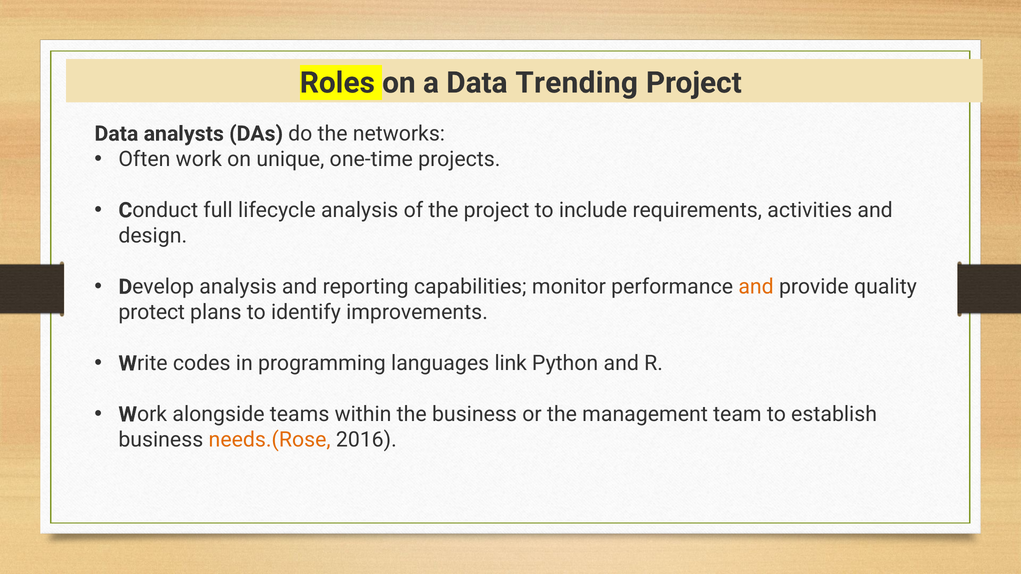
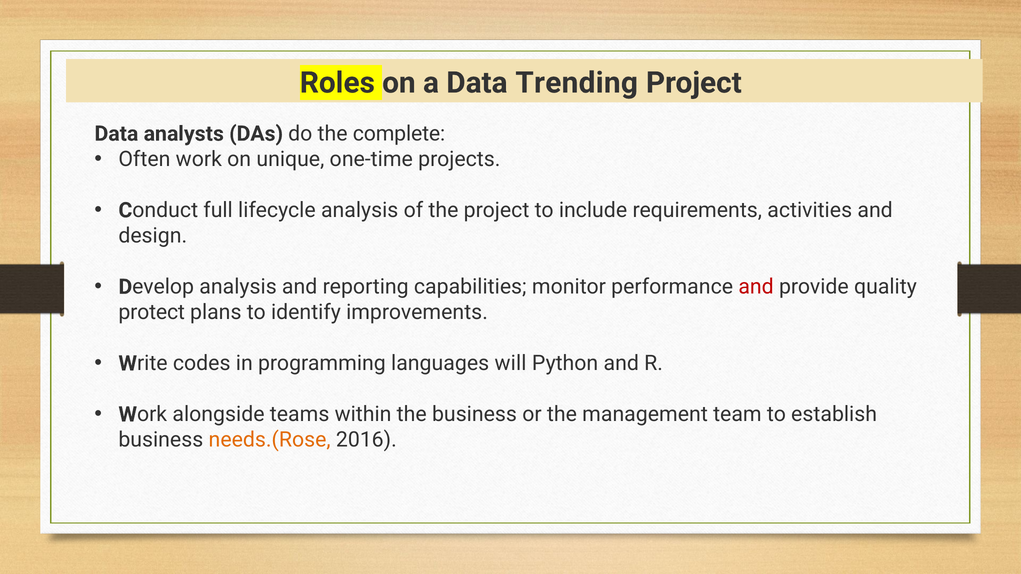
networks: networks -> complete
and at (756, 287) colour: orange -> red
link: link -> will
